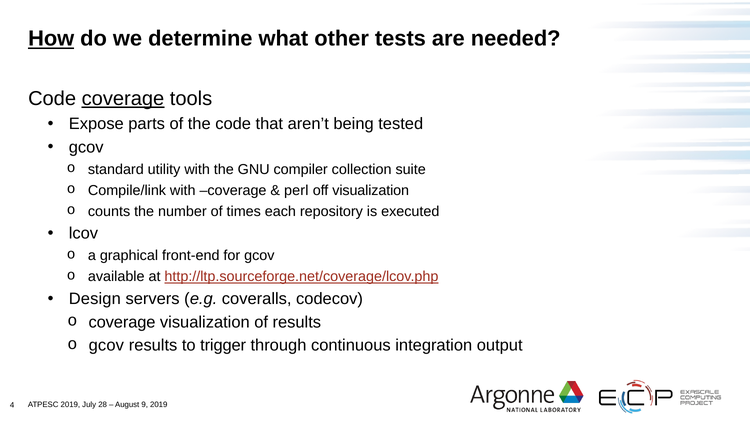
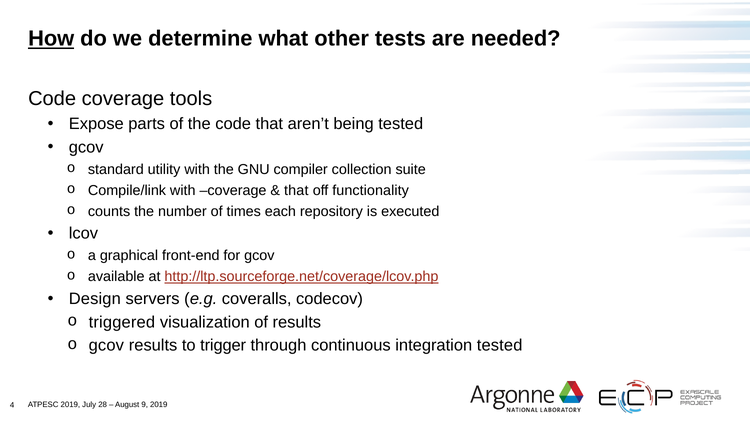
coverage at (123, 99) underline: present -> none
perl at (296, 190): perl -> that
off visualization: visualization -> functionality
coverage at (122, 322): coverage -> triggered
integration output: output -> tested
